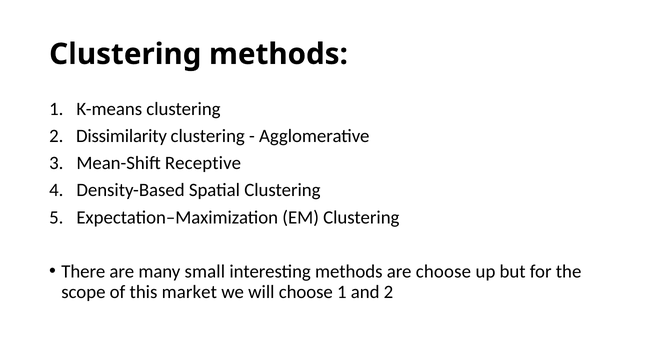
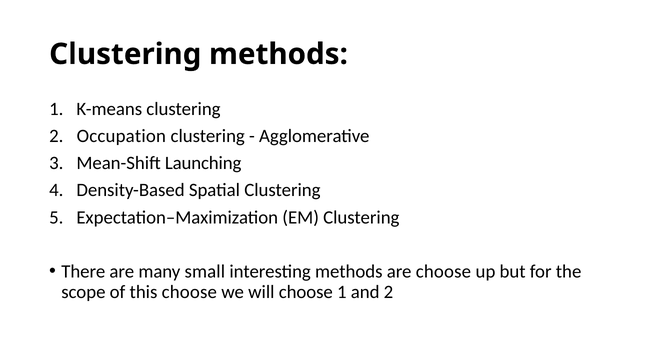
Dissimilarity: Dissimilarity -> Occupation
Receptive: Receptive -> Launching
this market: market -> choose
